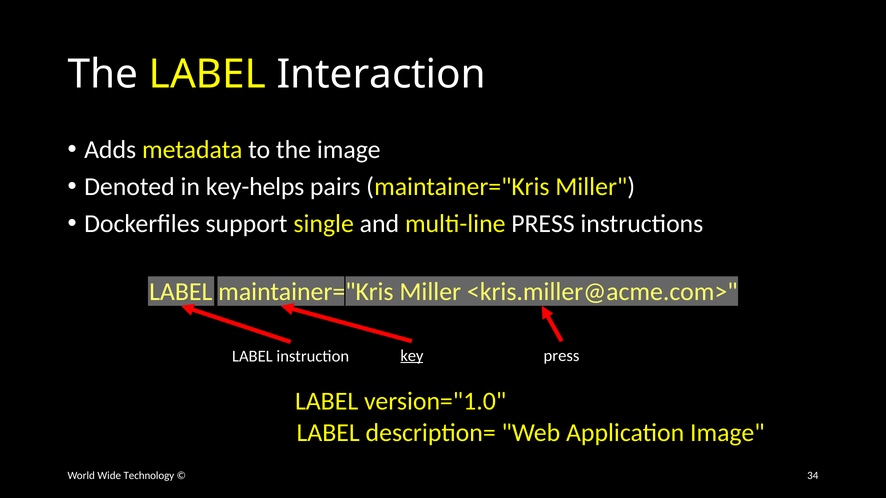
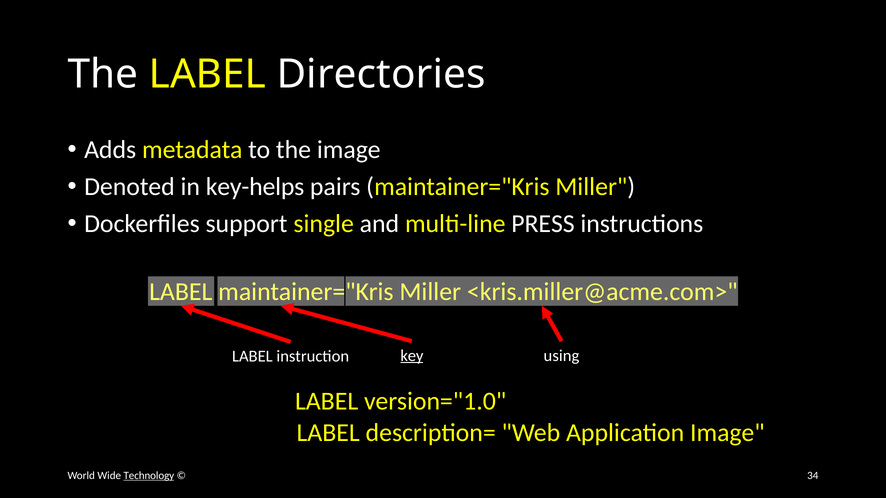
Interaction: Interaction -> Directories
instruction press: press -> using
Technology underline: none -> present
